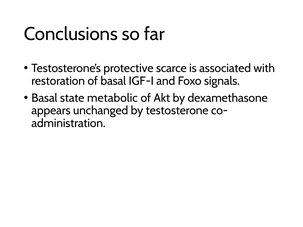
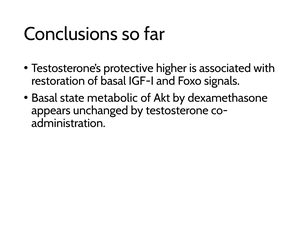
scarce: scarce -> higher
